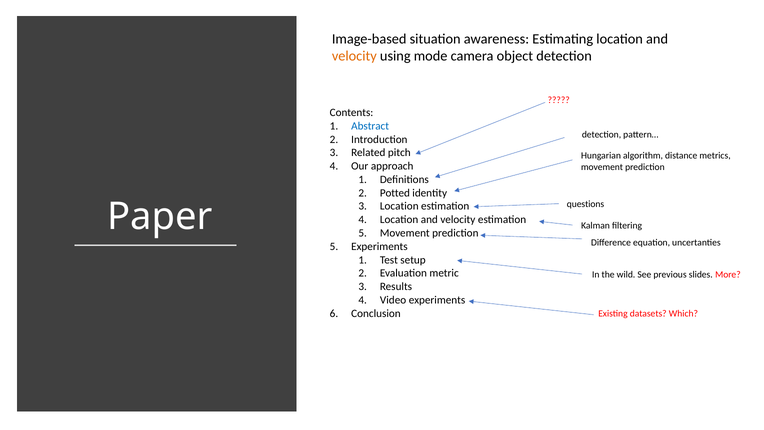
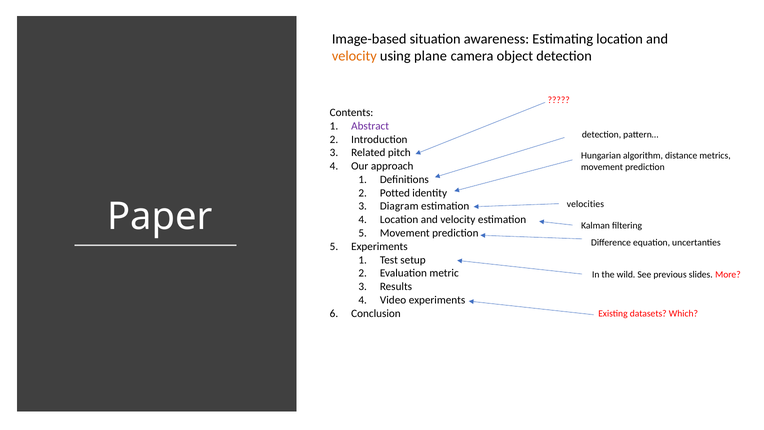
mode: mode -> plane
Abstract colour: blue -> purple
questions: questions -> velocities
Location at (399, 206): Location -> Diagram
